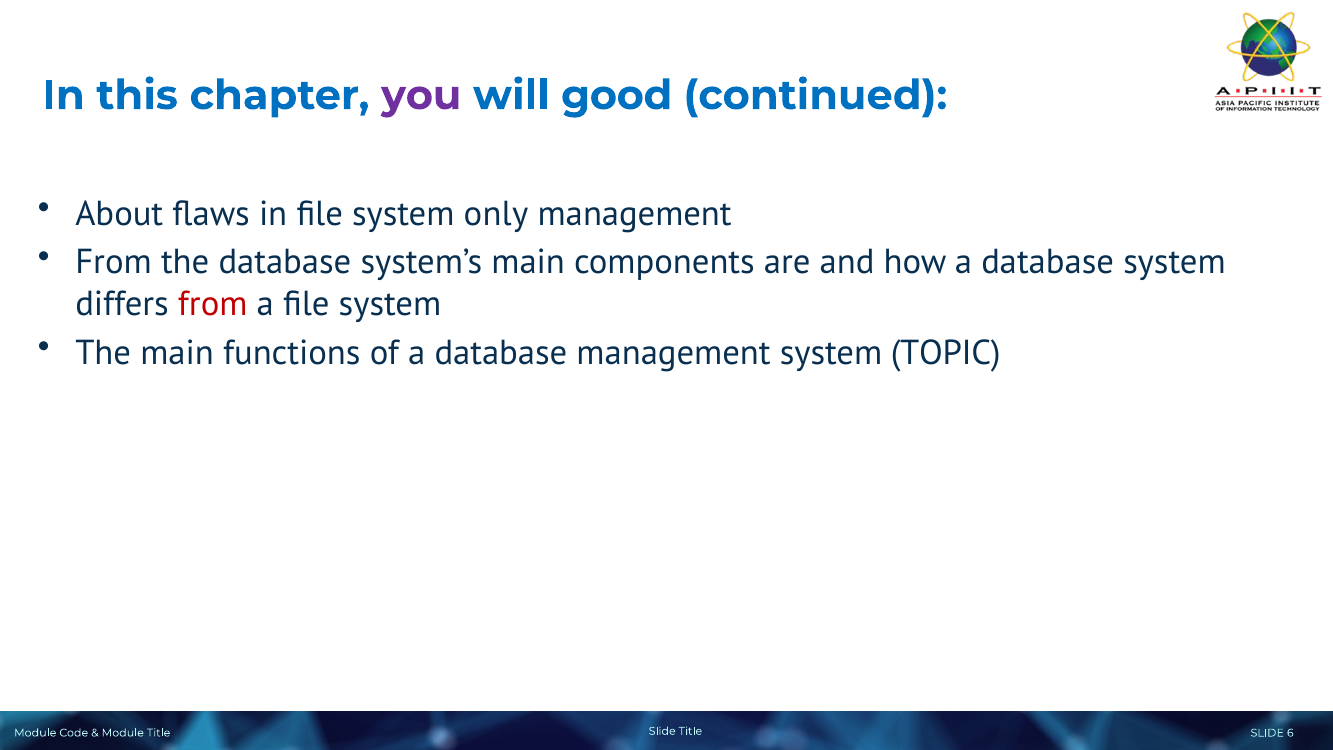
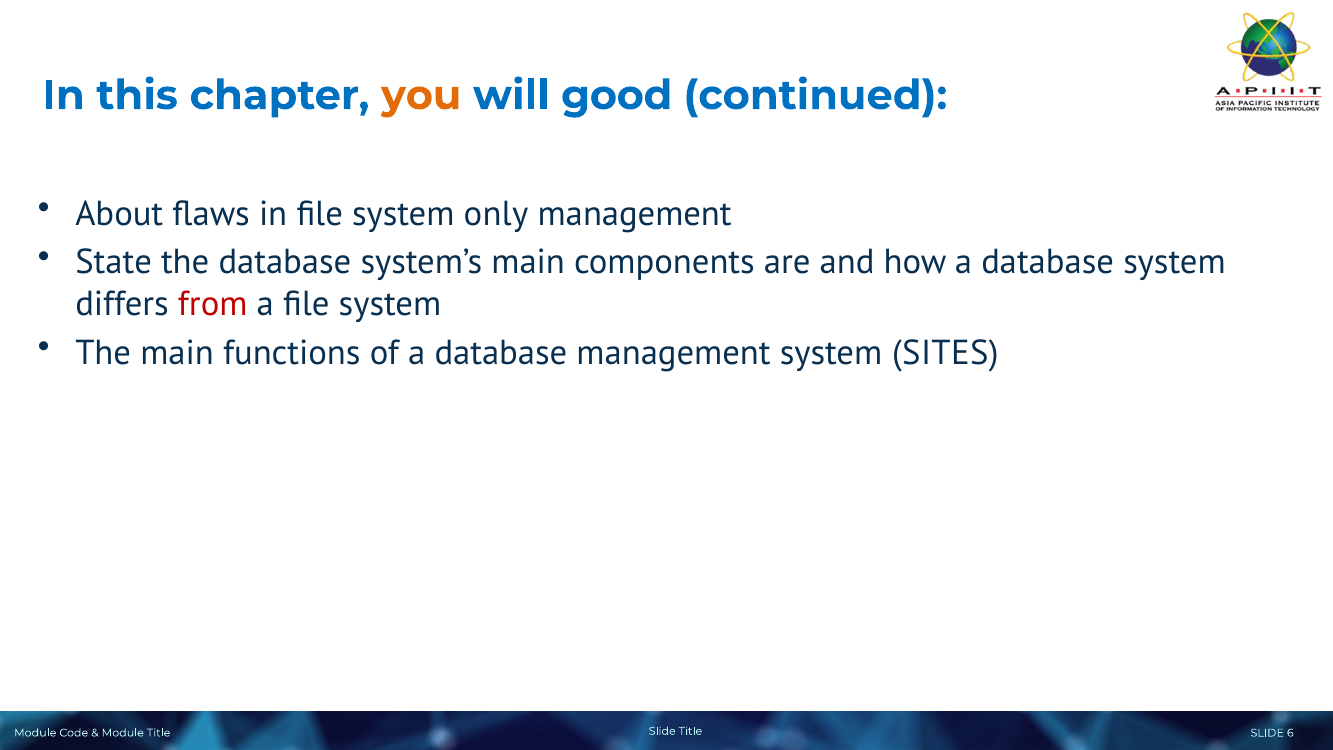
you colour: purple -> orange
From at (114, 262): From -> State
TOPIC: TOPIC -> SITES
